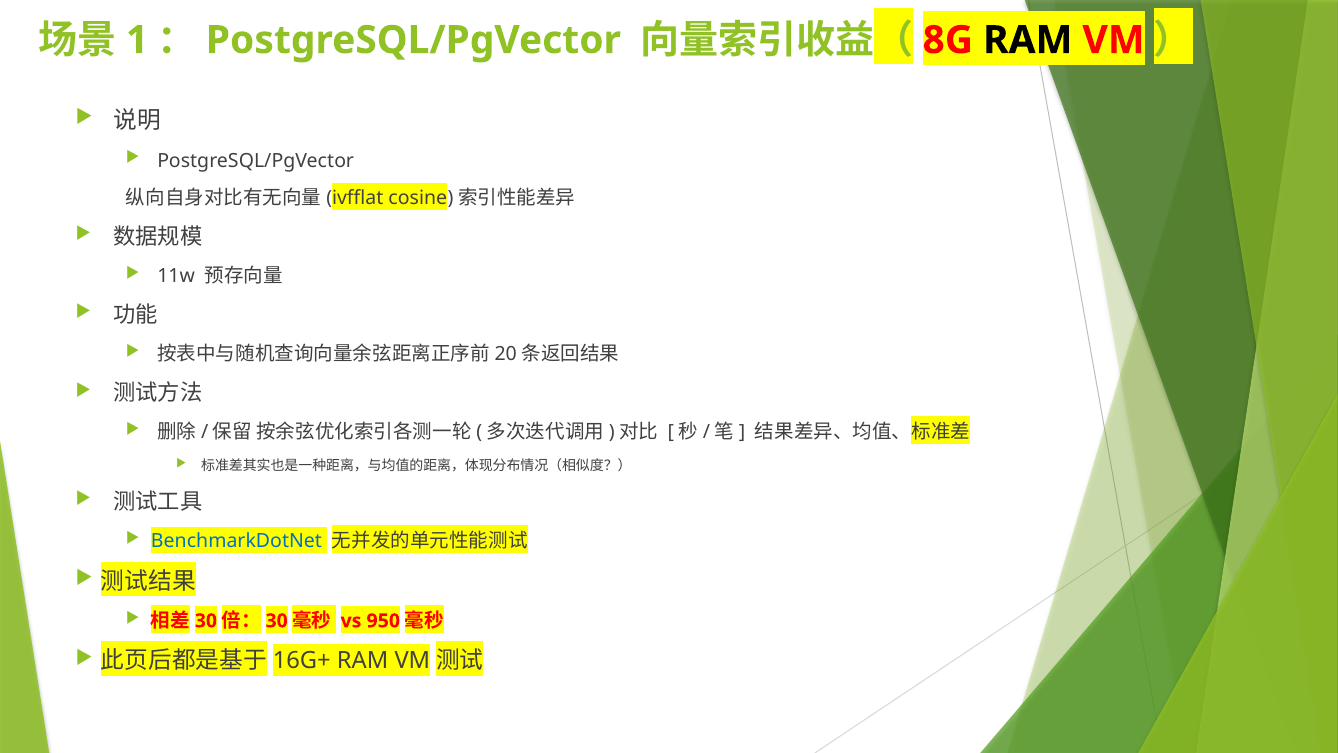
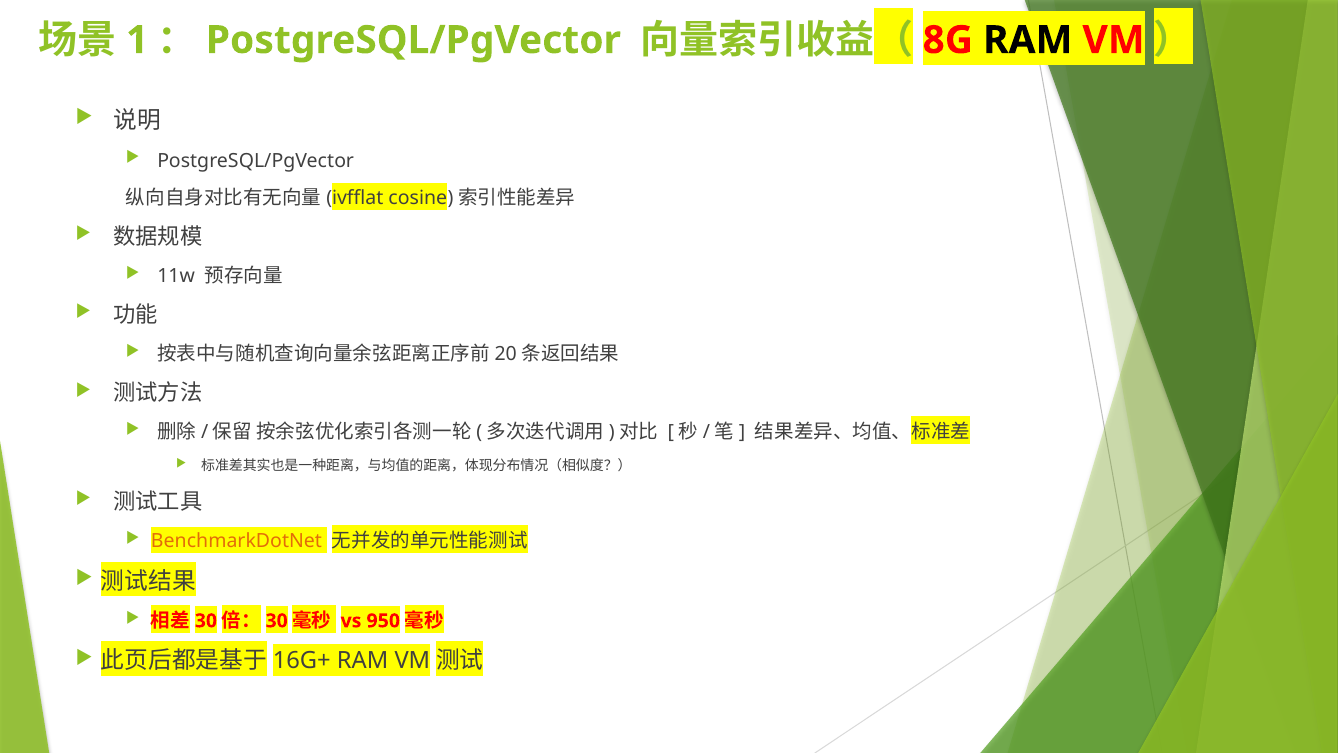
BenchmarkDotNet colour: blue -> orange
